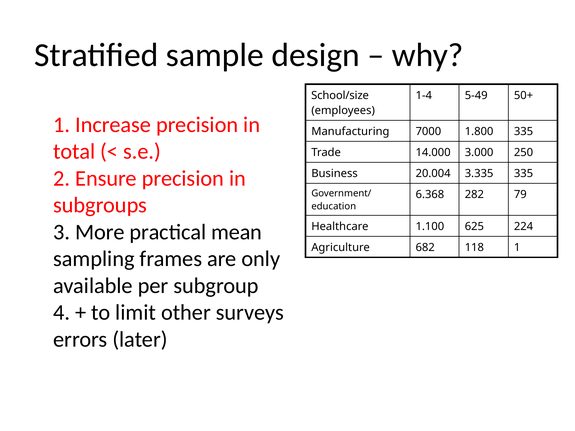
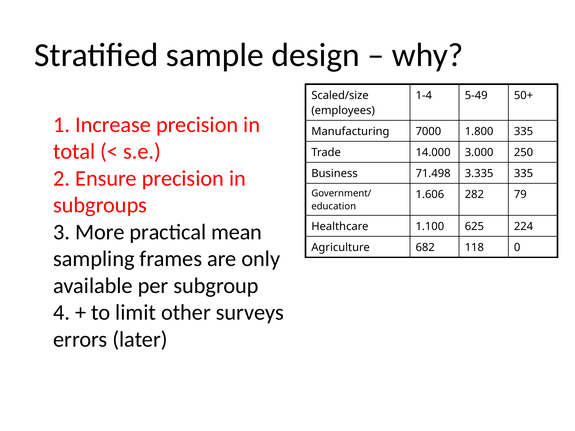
School/size: School/size -> Scaled/size
20.004: 20.004 -> 71.498
6.368: 6.368 -> 1.606
118 1: 1 -> 0
